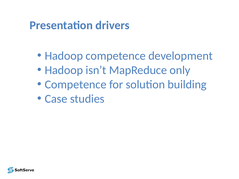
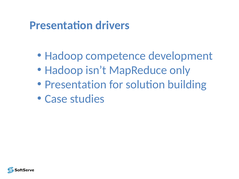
Competence at (76, 85): Competence -> Presentation
